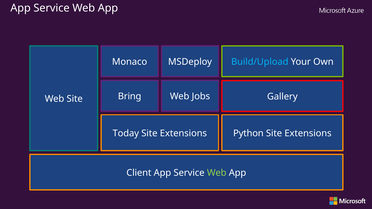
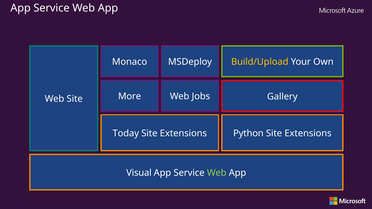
Build/Upload colour: light blue -> yellow
Bring: Bring -> More
Client: Client -> Visual
